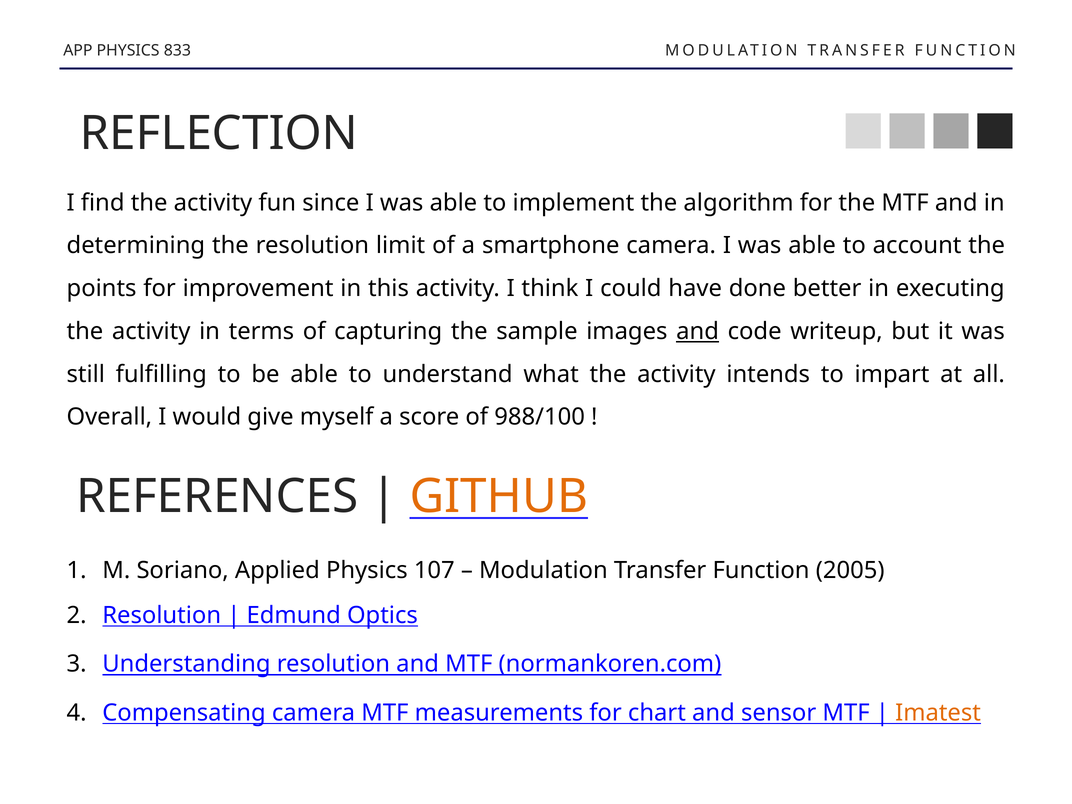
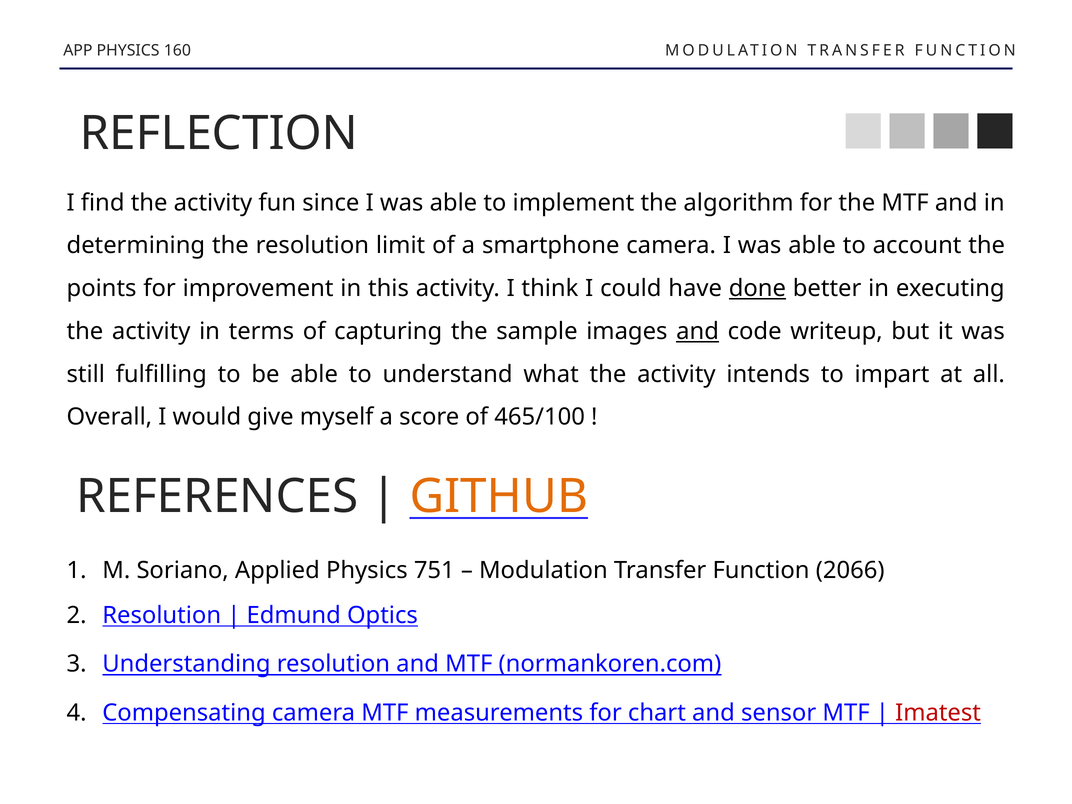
833: 833 -> 160
done underline: none -> present
988/100: 988/100 -> 465/100
107: 107 -> 751
2005: 2005 -> 2066
Imatest colour: orange -> red
